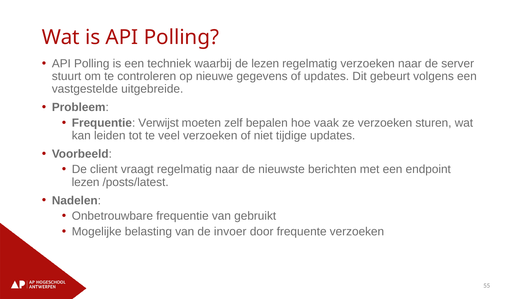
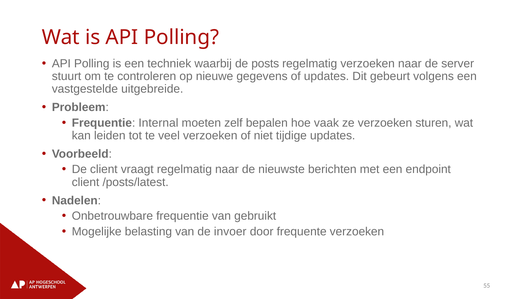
de lezen: lezen -> posts
Verwijst: Verwijst -> Internal
lezen at (86, 182): lezen -> client
